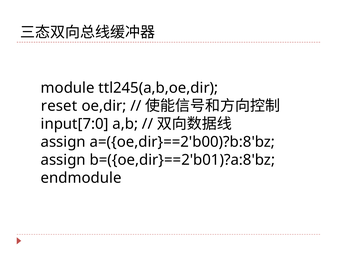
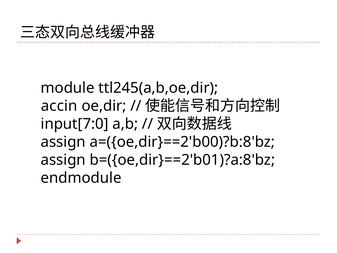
reset: reset -> accin
